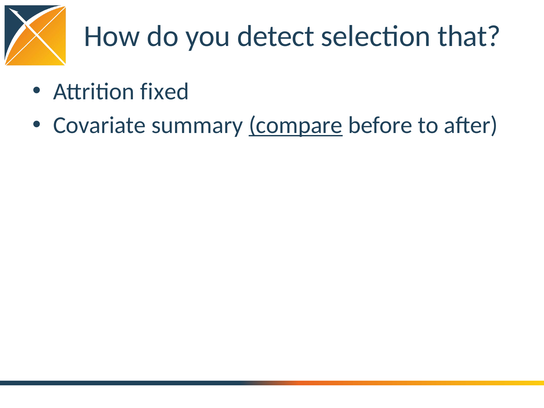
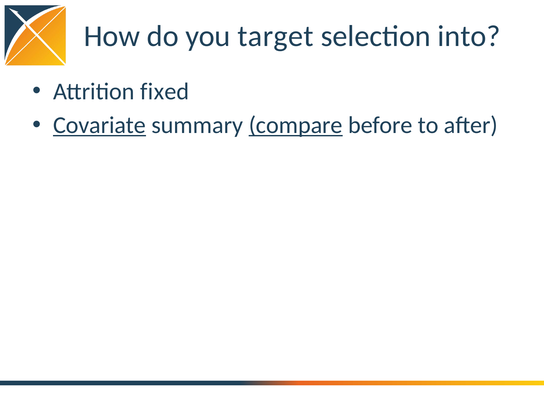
detect: detect -> target
that: that -> into
Covariate underline: none -> present
